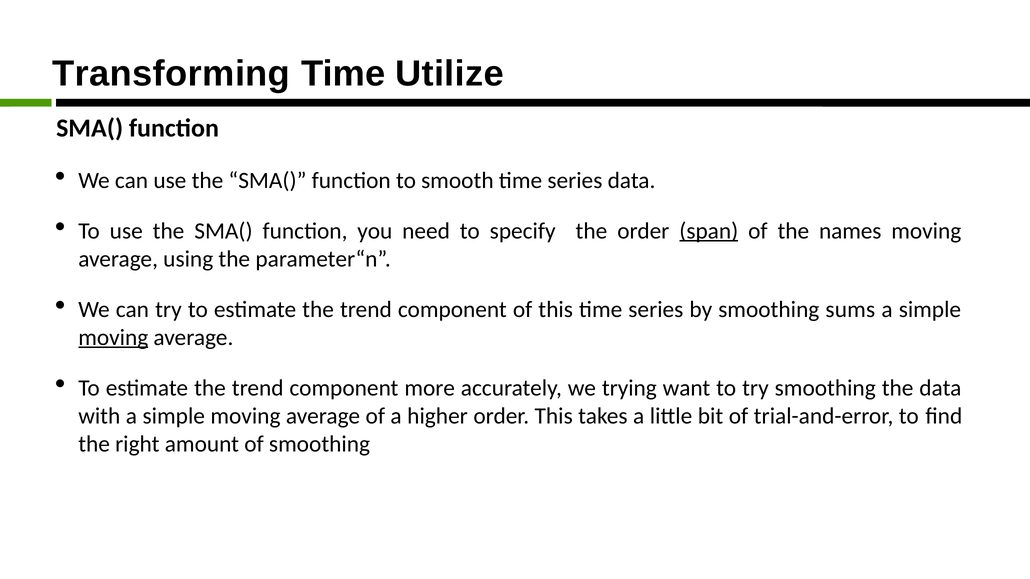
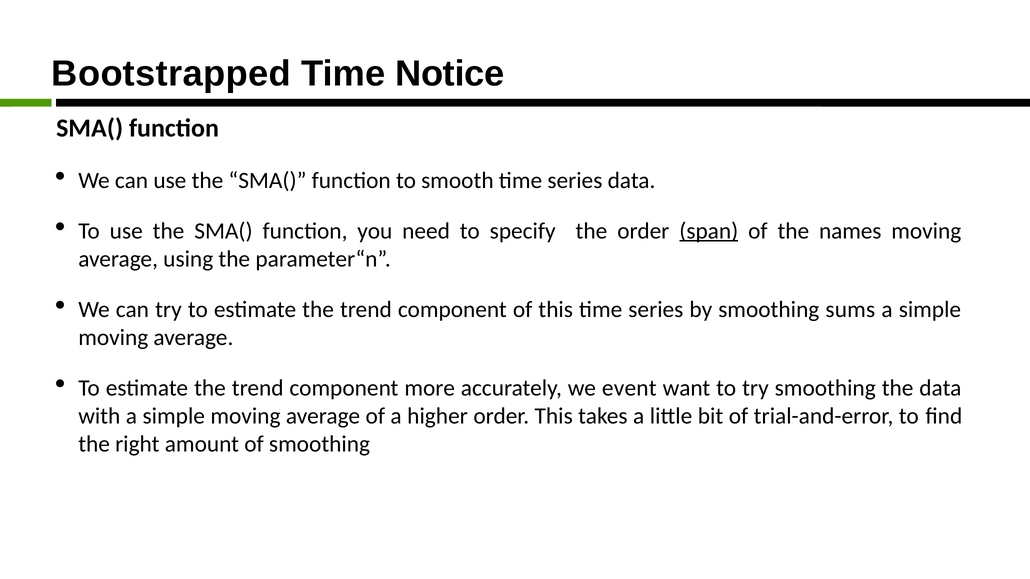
Transforming: Transforming -> Bootstrapped
Utilize: Utilize -> Notice
moving at (113, 338) underline: present -> none
trying: trying -> event
